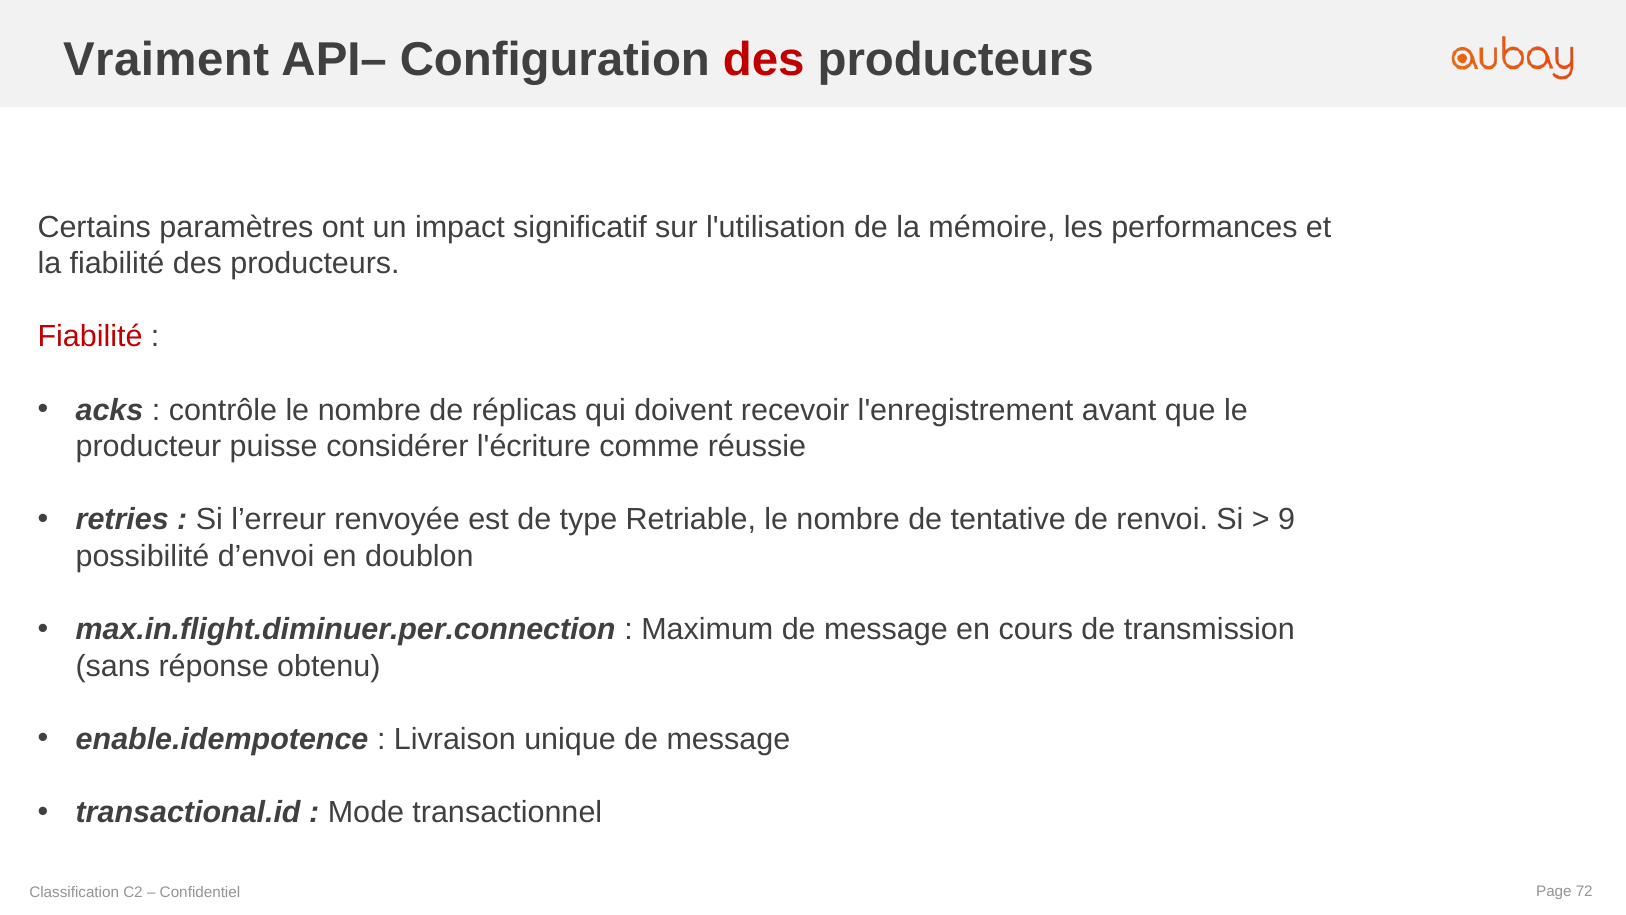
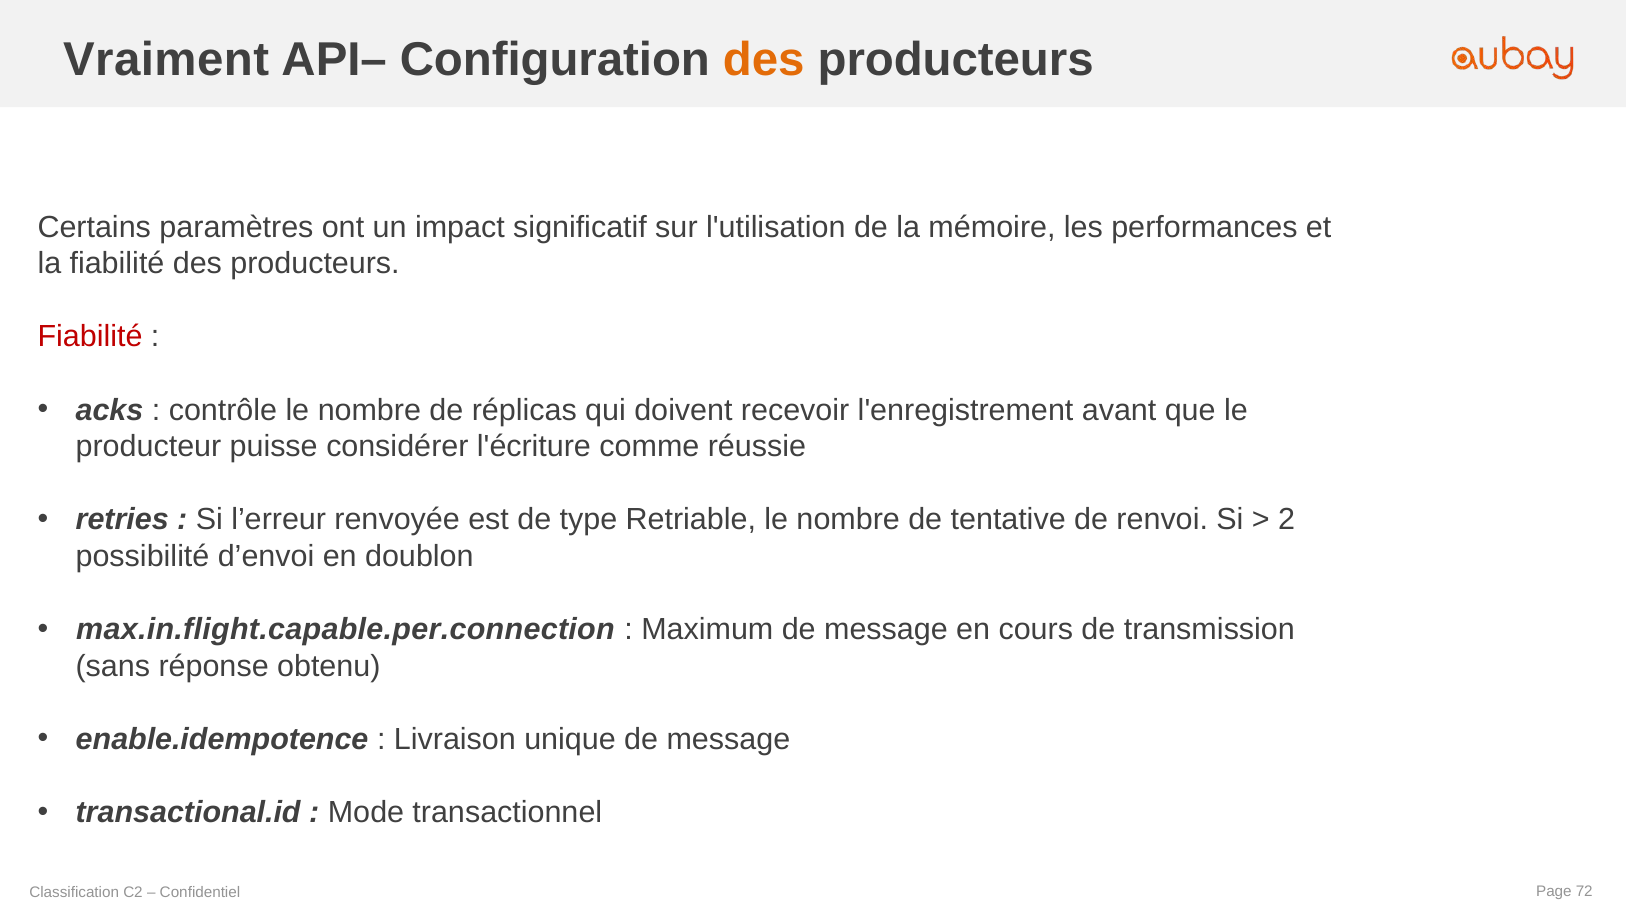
des at (764, 60) colour: red -> orange
9: 9 -> 2
max.in.flight.diminuer.per.connection: max.in.flight.diminuer.per.connection -> max.in.flight.capable.per.connection
